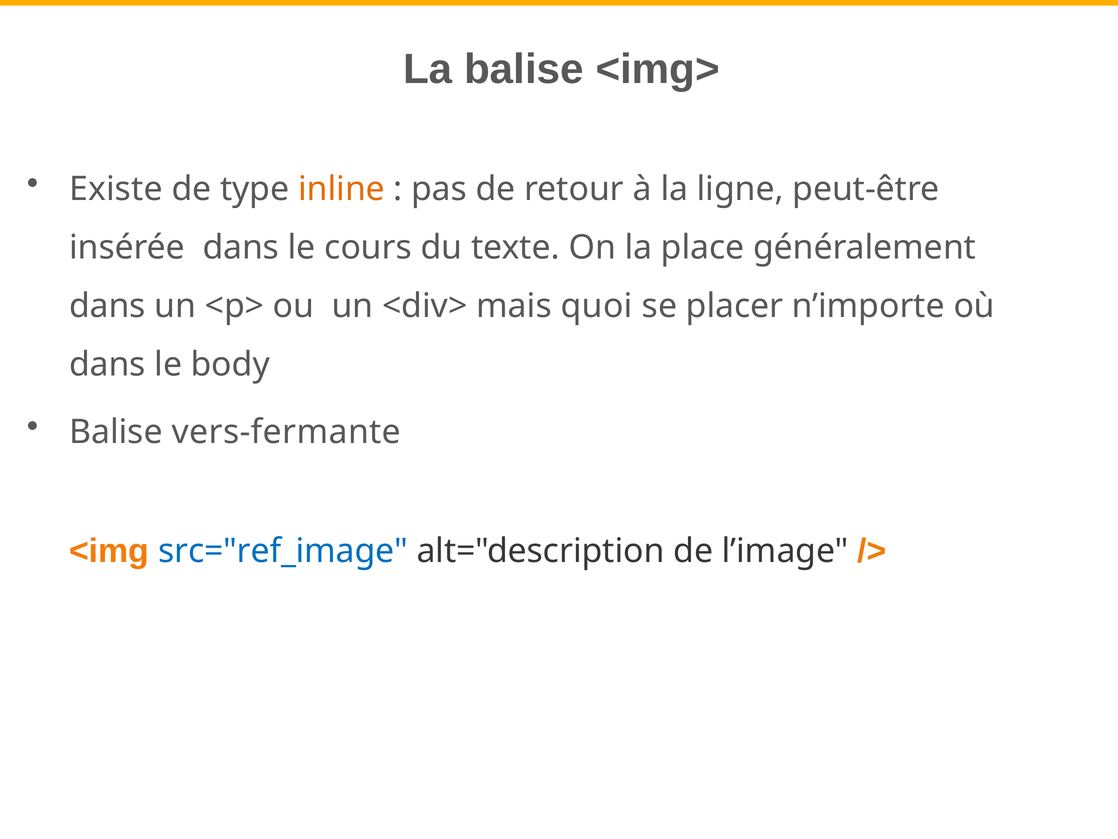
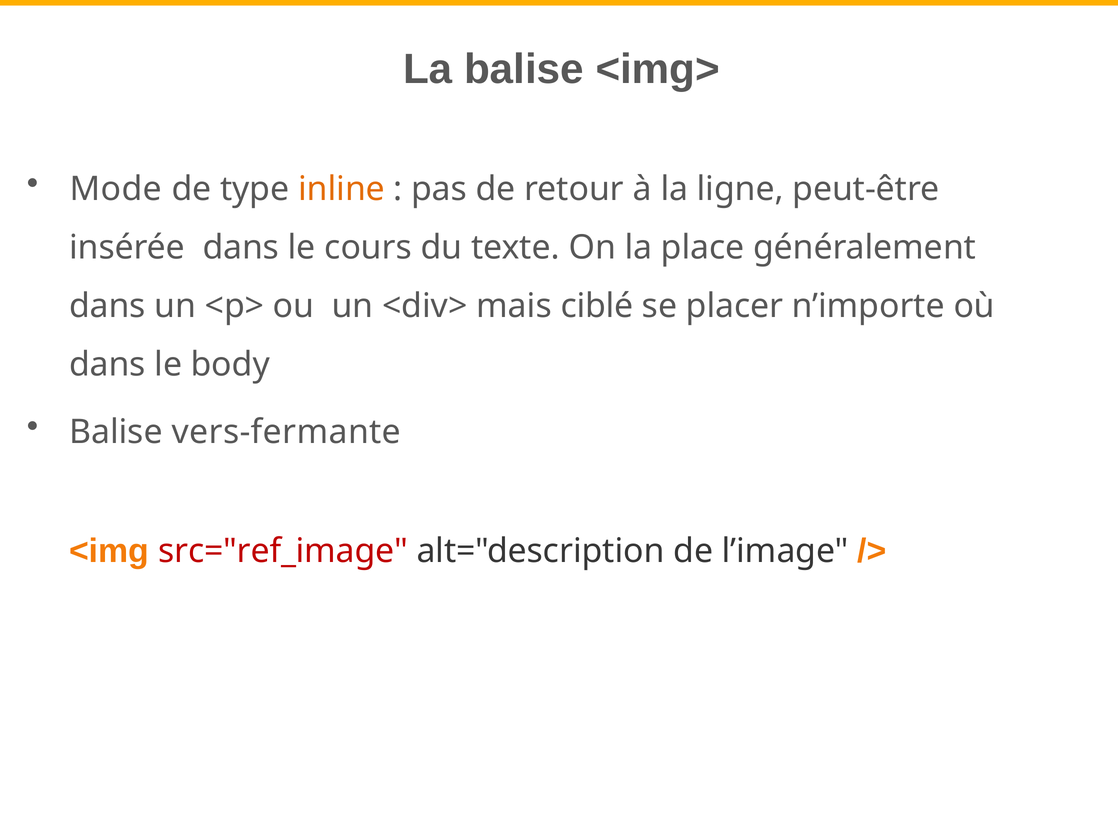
Existe: Existe -> Mode
quoi: quoi -> ciblé
src="ref_image colour: blue -> red
